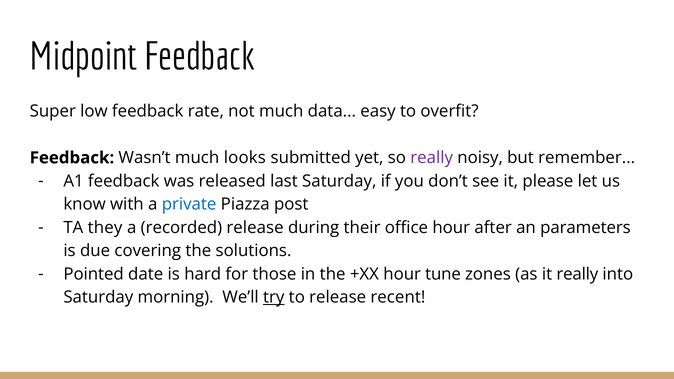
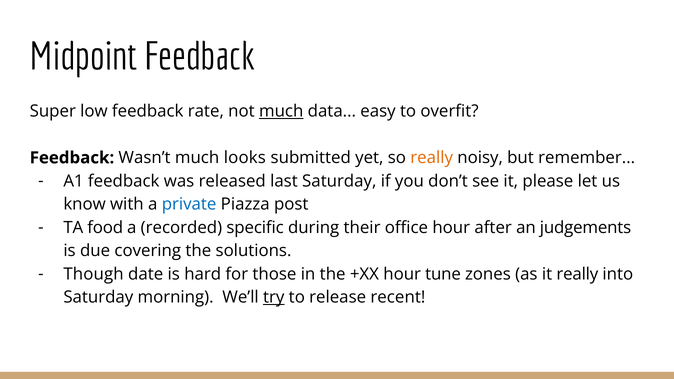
much at (281, 111) underline: none -> present
really at (432, 158) colour: purple -> orange
they: they -> food
recorded release: release -> specific
parameters: parameters -> judgements
Pointed: Pointed -> Though
